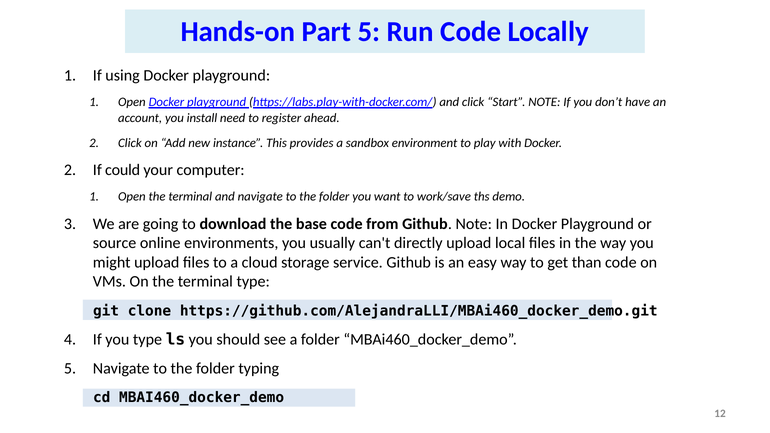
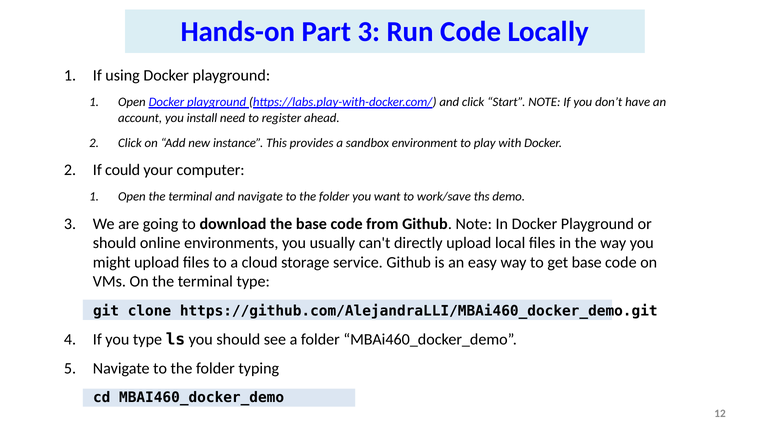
Part 5: 5 -> 3
source at (115, 243): source -> should
get than: than -> base
